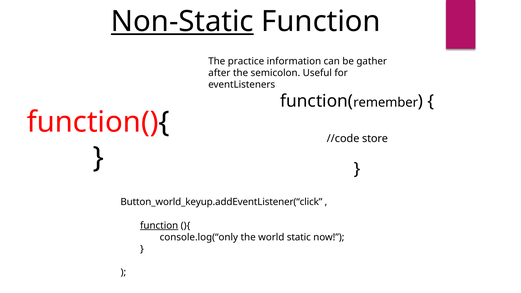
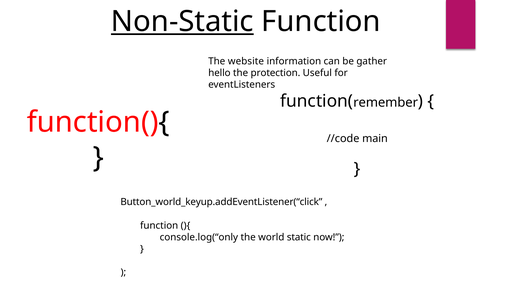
practice: practice -> website
after: after -> hello
semicolon: semicolon -> protection
store: store -> main
function at (159, 226) underline: present -> none
